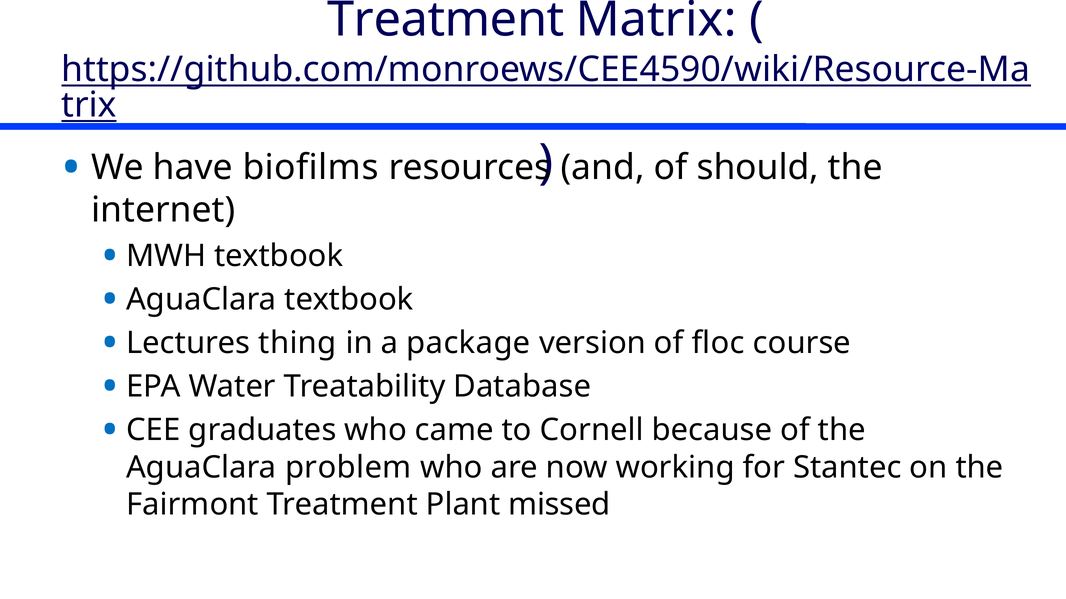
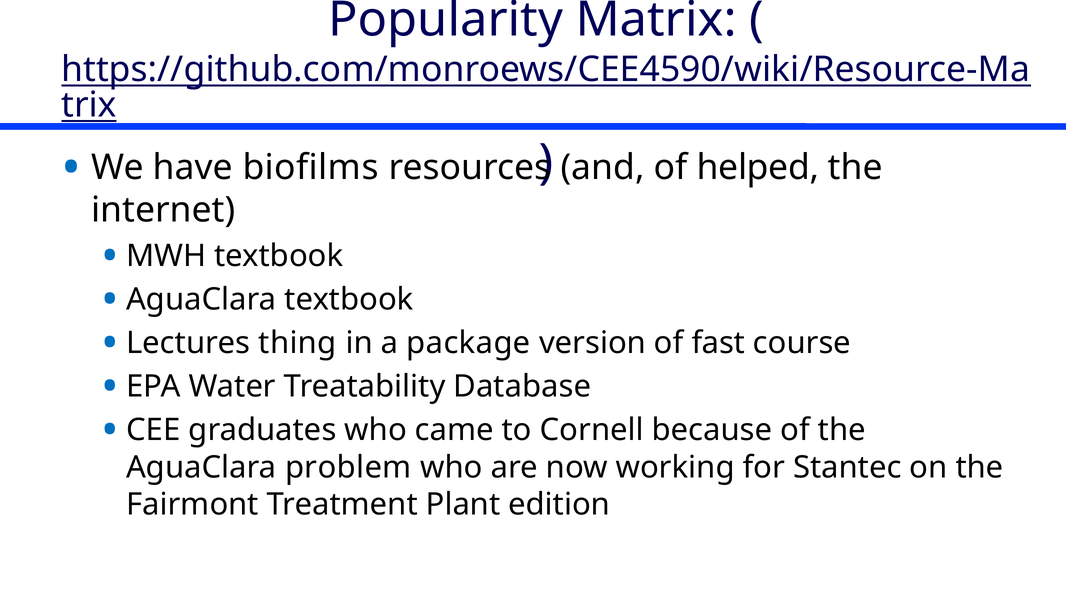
Treatment at (446, 20): Treatment -> Popularity
should: should -> helped
floc: floc -> fast
missed: missed -> edition
